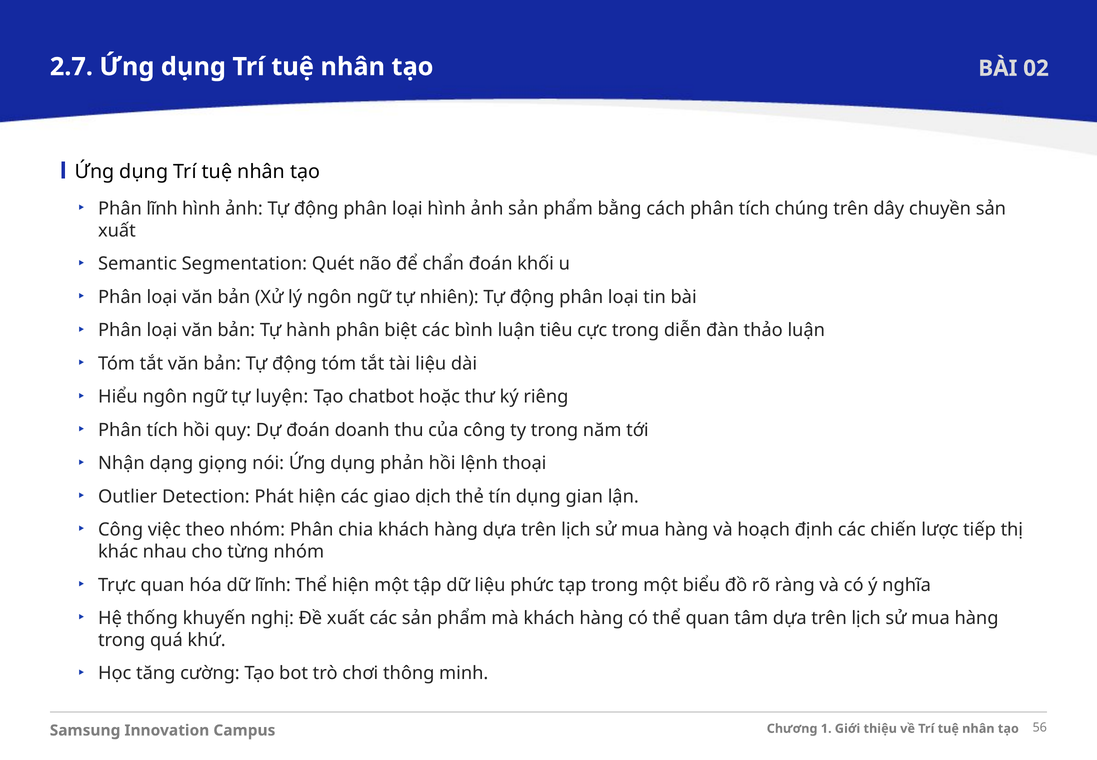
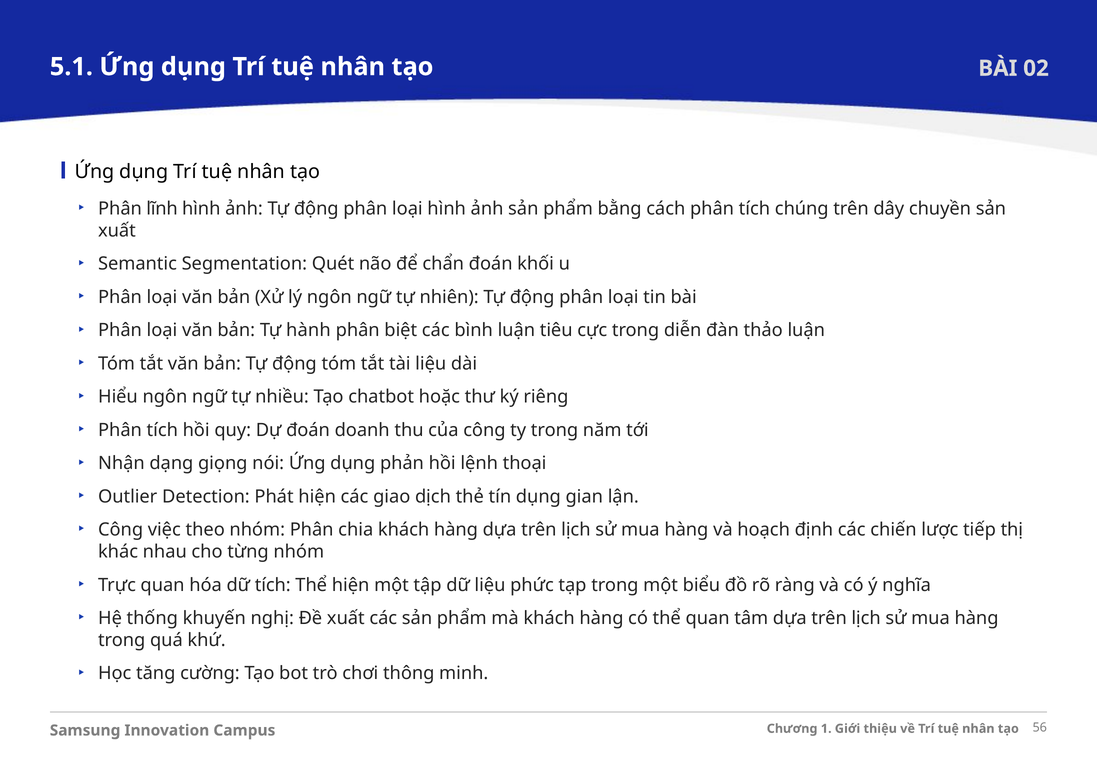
2.7: 2.7 -> 5.1
luyện: luyện -> nhiều
dữ lĩnh: lĩnh -> tích
